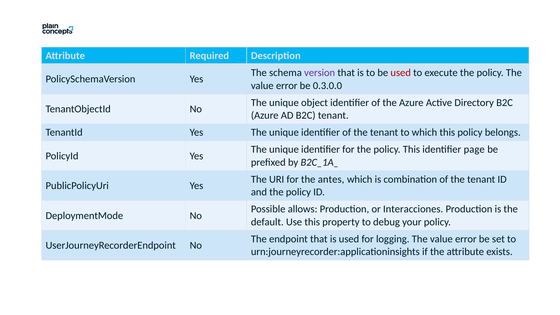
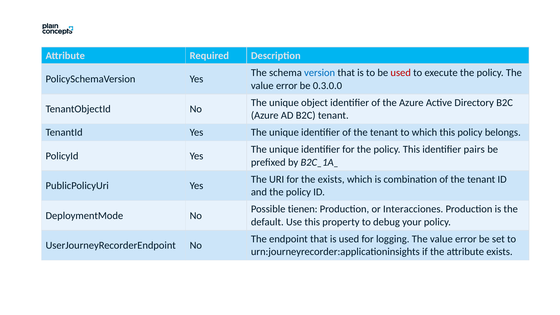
version colour: purple -> blue
page: page -> pairs
the antes: antes -> exists
allows: allows -> tienen
